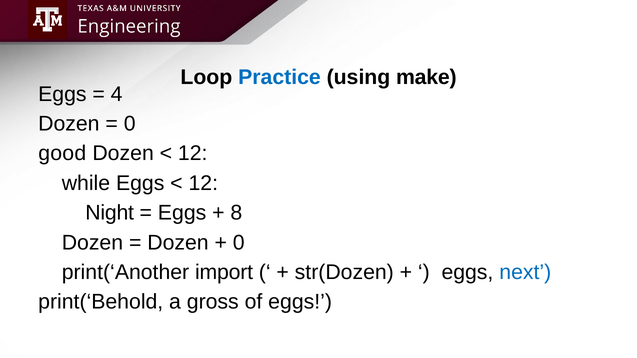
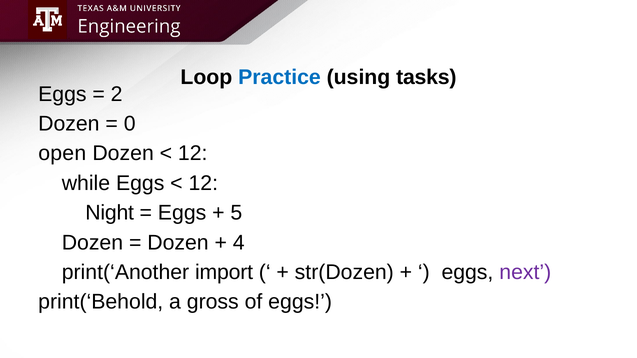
make: make -> tasks
4: 4 -> 2
good: good -> open
8: 8 -> 5
0 at (239, 243): 0 -> 4
next colour: blue -> purple
